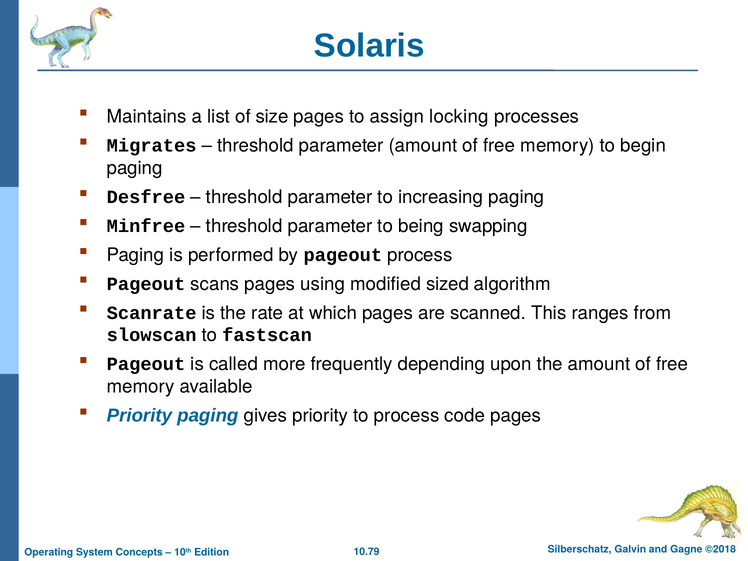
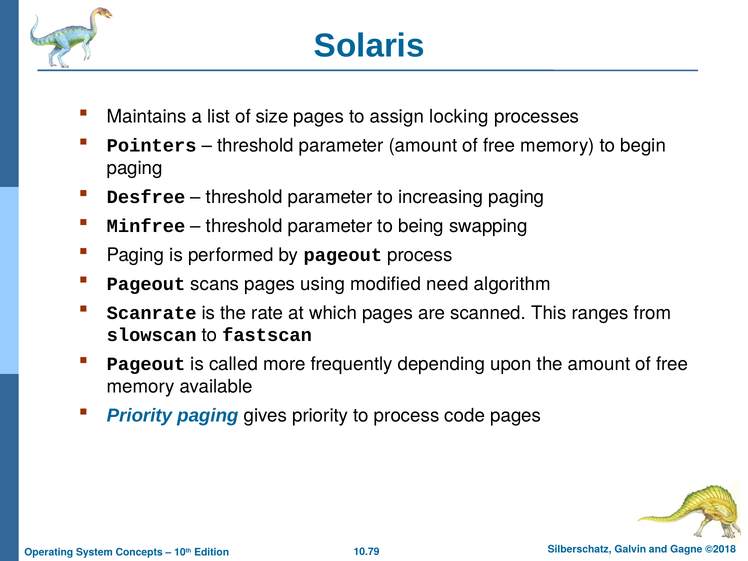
Migrates: Migrates -> Pointers
sized: sized -> need
